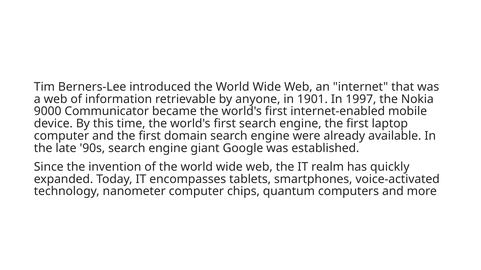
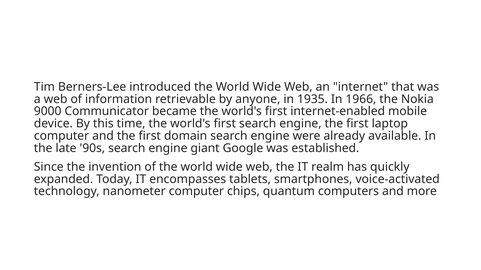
1901: 1901 -> 1935
1997: 1997 -> 1966
